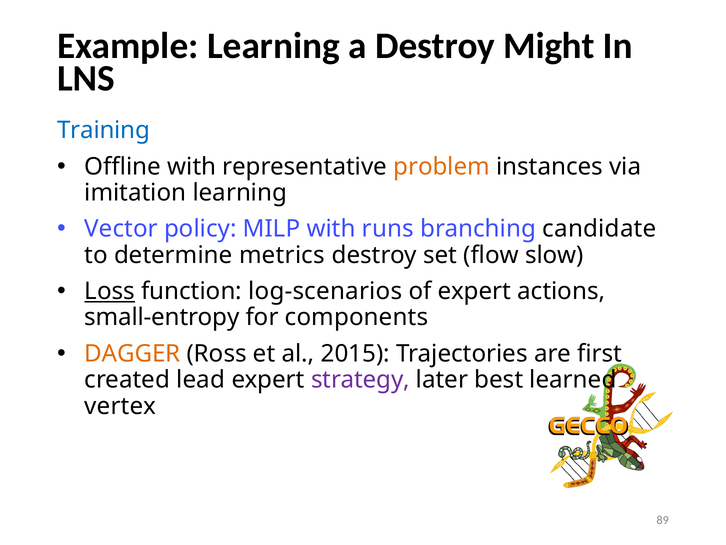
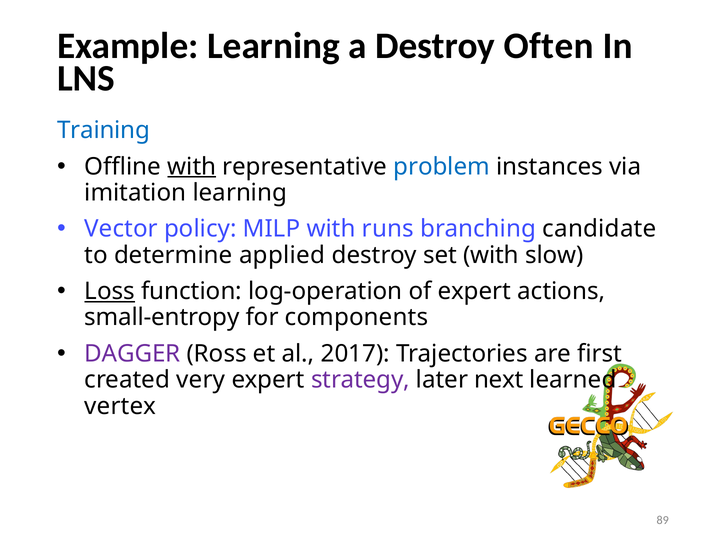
Might: Might -> Often
with at (192, 166) underline: none -> present
problem colour: orange -> blue
metrics: metrics -> applied
set flow: flow -> with
log-scenarios: log-scenarios -> log-operation
DAGGER colour: orange -> purple
2015: 2015 -> 2017
lead: lead -> very
best: best -> next
